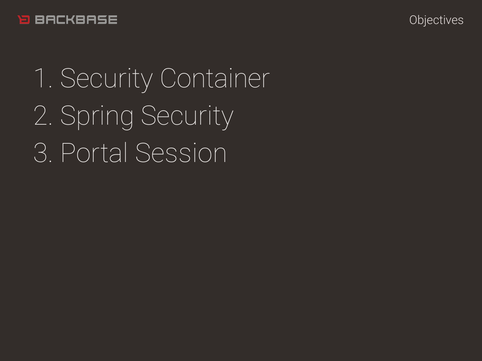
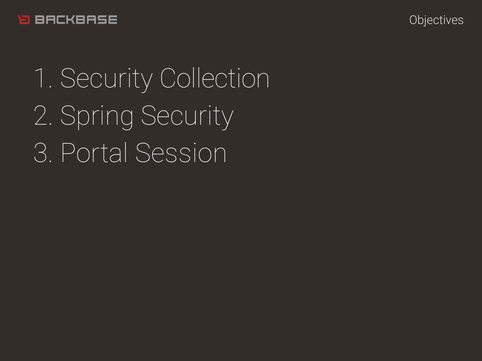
Container: Container -> Collection
